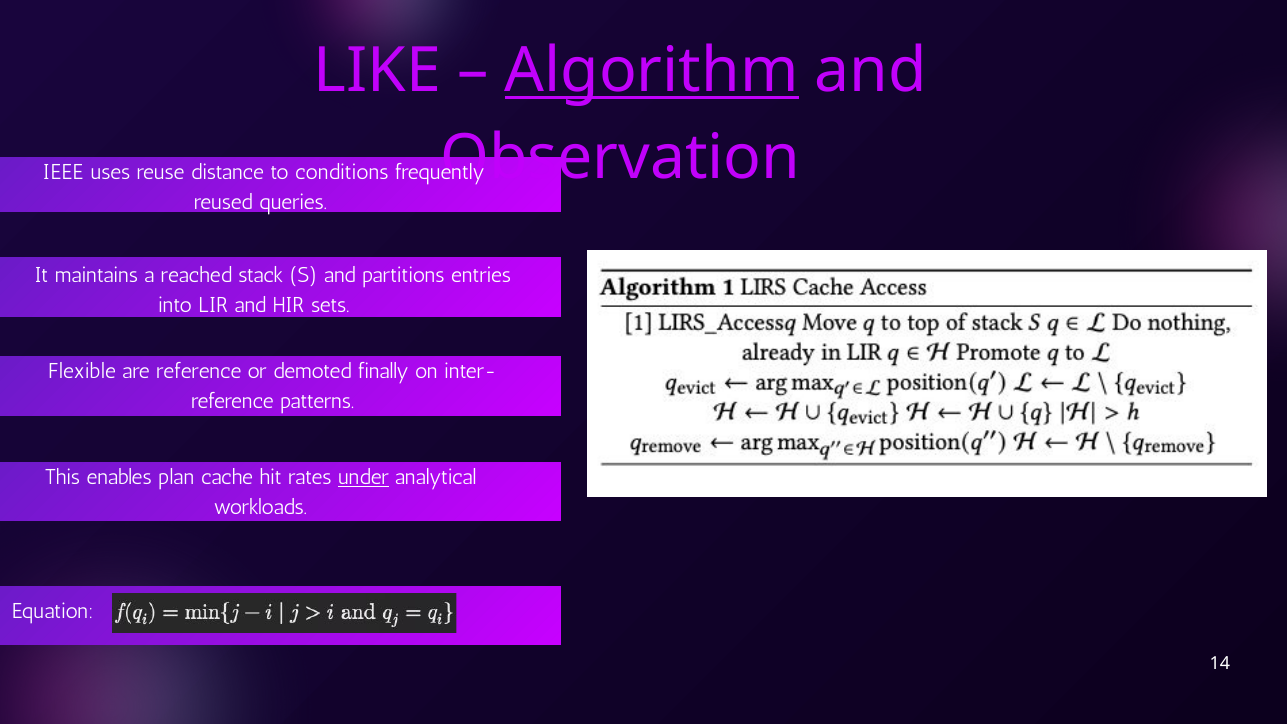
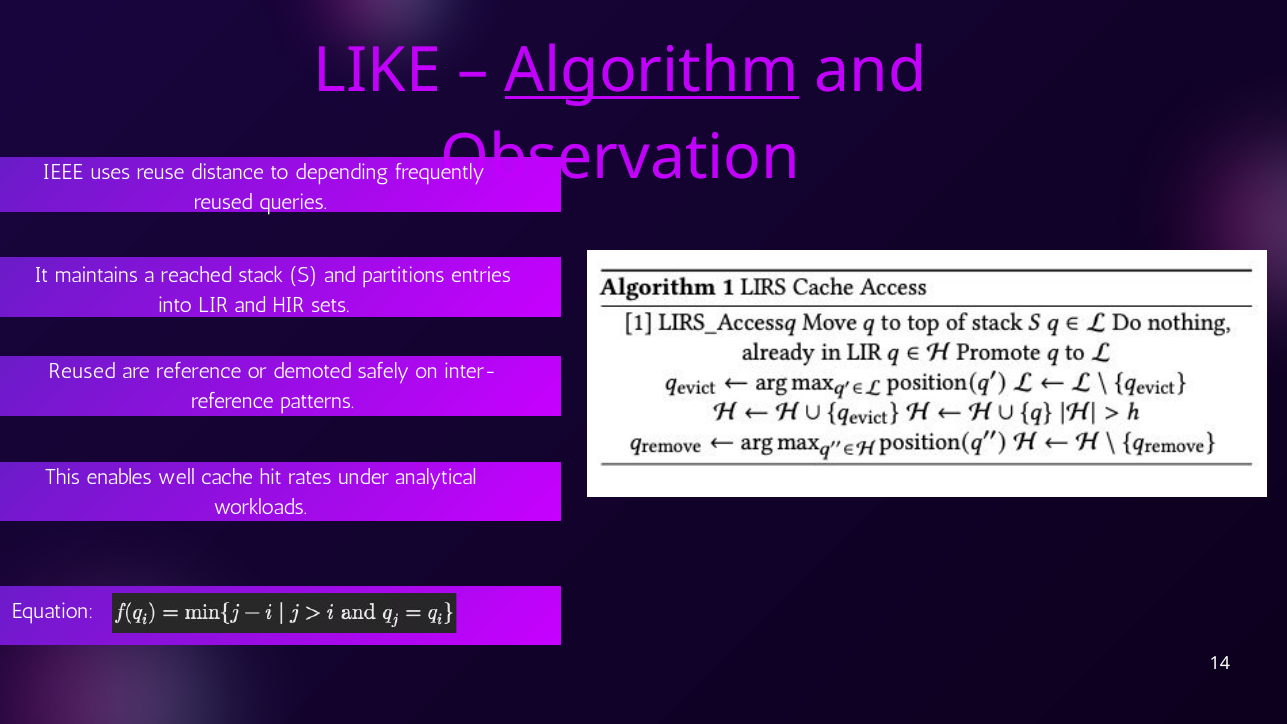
conditions: conditions -> depending
Flexible at (82, 372): Flexible -> Reused
finally: finally -> safely
plan: plan -> well
under underline: present -> none
